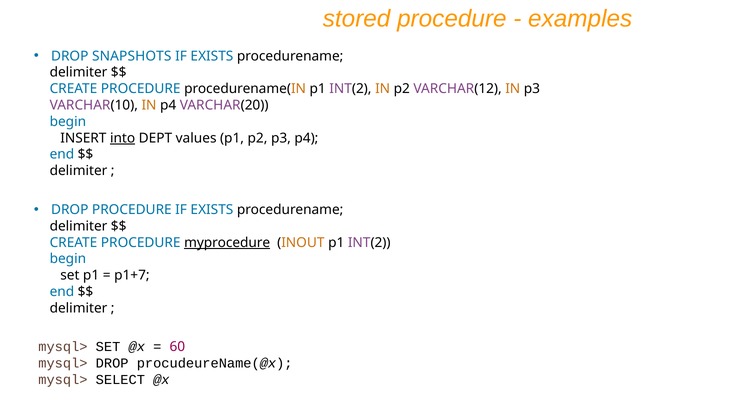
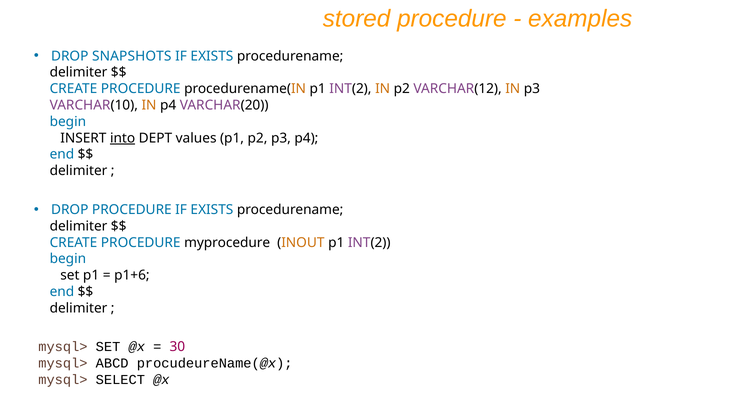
myprocedure underline: present -> none
p1+7: p1+7 -> p1+6
60: 60 -> 30
mysql> DROP: DROP -> ABCD
